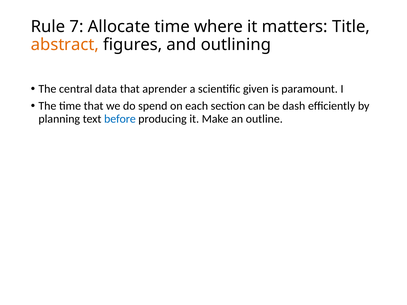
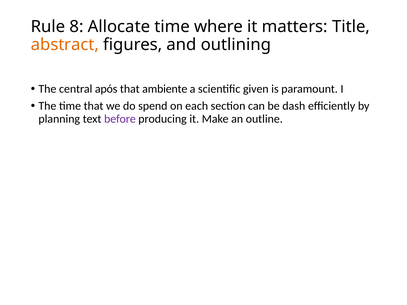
7: 7 -> 8
data: data -> após
aprender: aprender -> ambiente
before colour: blue -> purple
